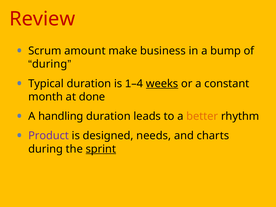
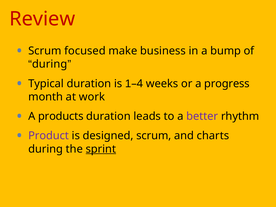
amount: amount -> focused
weeks underline: present -> none
constant: constant -> progress
done: done -> work
handling: handling -> products
better colour: orange -> purple
designed needs: needs -> scrum
